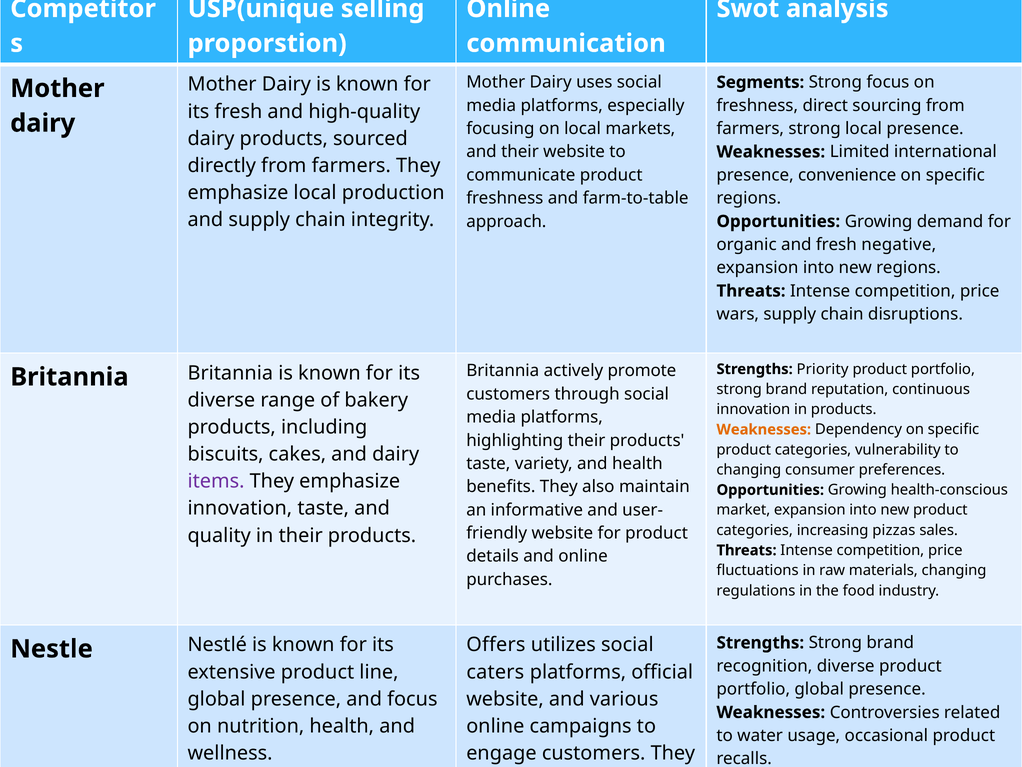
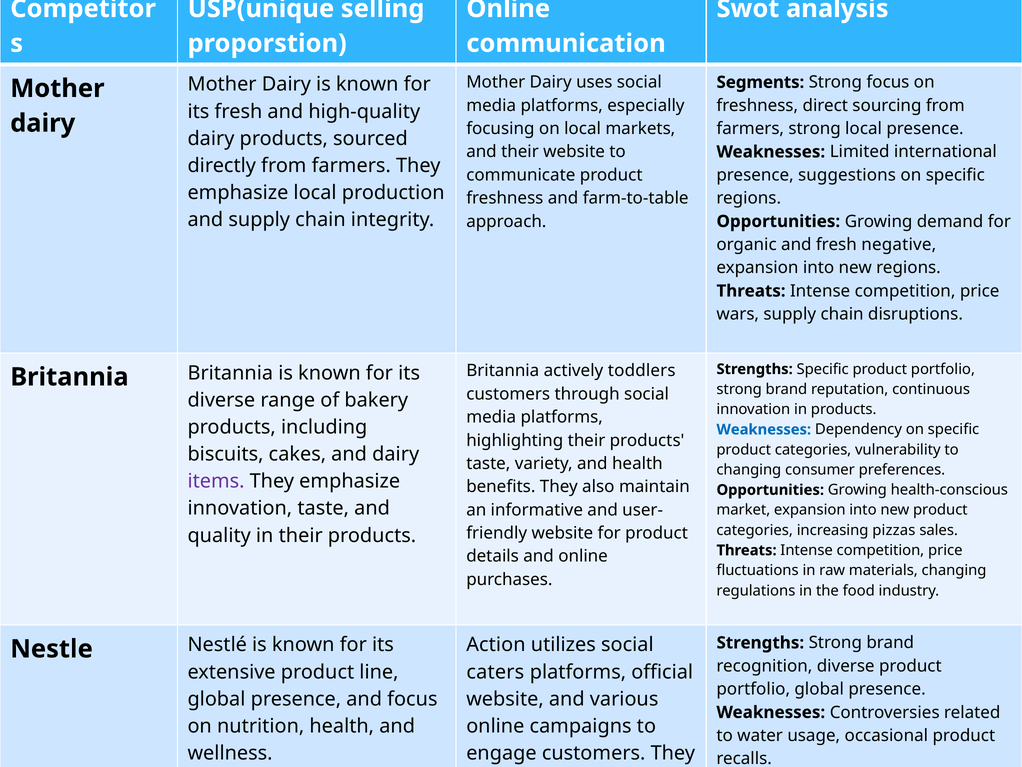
convenience: convenience -> suggestions
promote: promote -> toddlers
Strengths Priority: Priority -> Specific
Weaknesses at (764, 429) colour: orange -> blue
Offers: Offers -> Action
